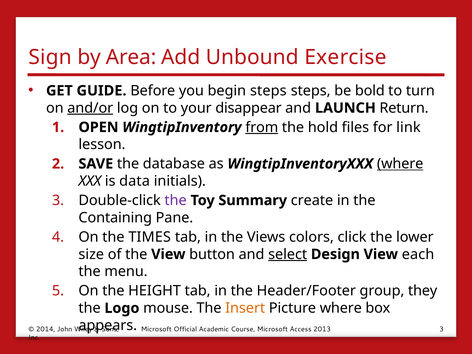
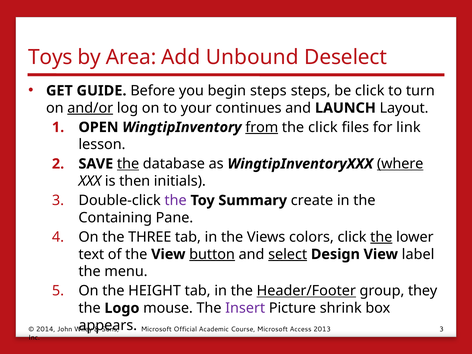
Sign: Sign -> Toys
Exercise: Exercise -> Deselect
be bold: bold -> click
disappear: disappear -> continues
Return: Return -> Layout
the hold: hold -> click
the at (128, 164) underline: none -> present
data: data -> then
TIMES: TIMES -> THREE
the at (381, 237) underline: none -> present
size: size -> text
button underline: none -> present
each: each -> label
Header/Footer underline: none -> present
Insert colour: orange -> purple
Picture where: where -> shrink
